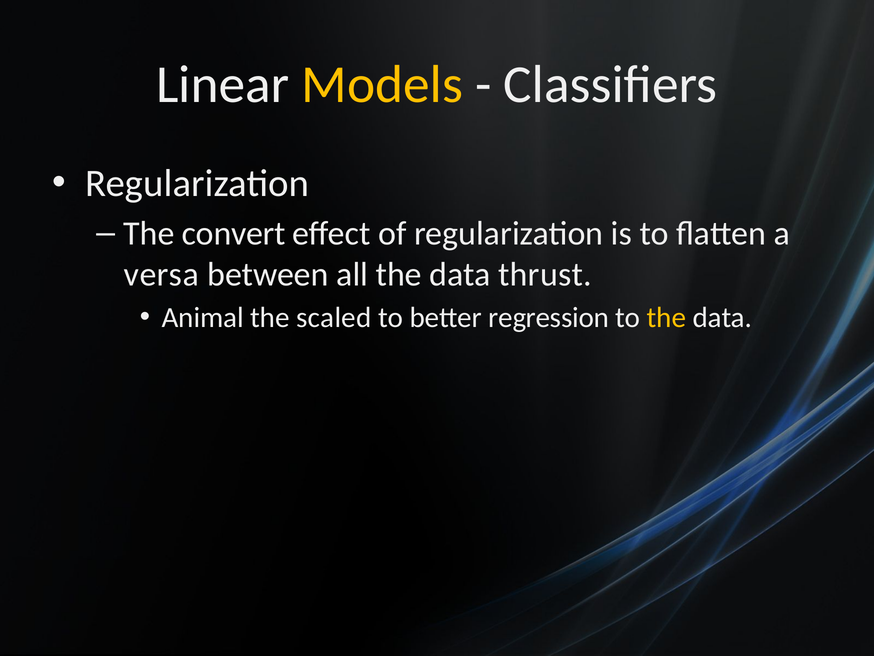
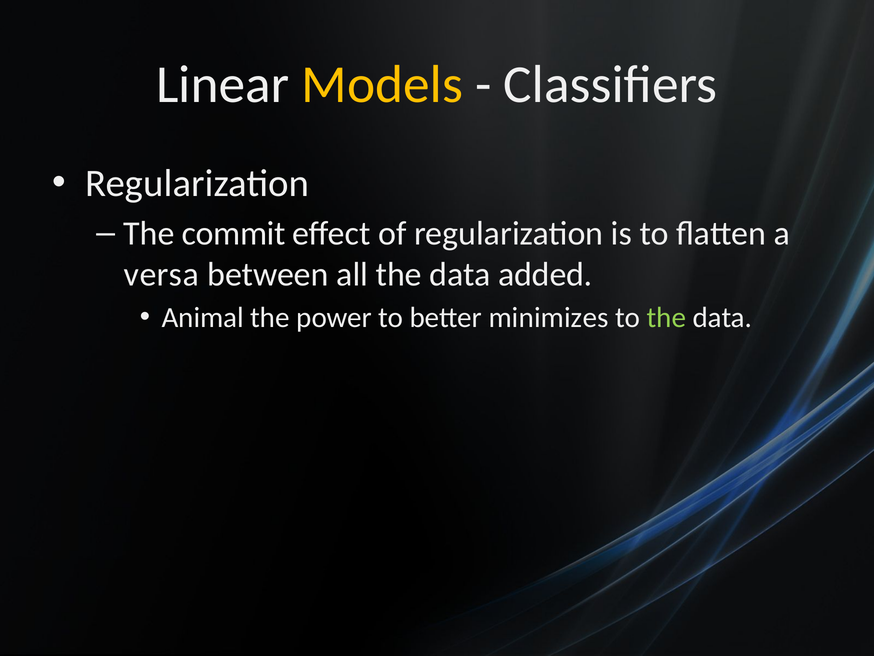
convert: convert -> commit
thrust: thrust -> added
scaled: scaled -> power
regression: regression -> minimizes
the at (666, 318) colour: yellow -> light green
